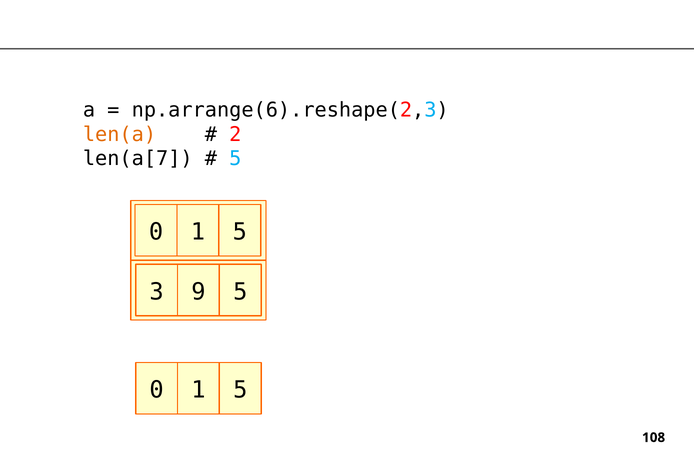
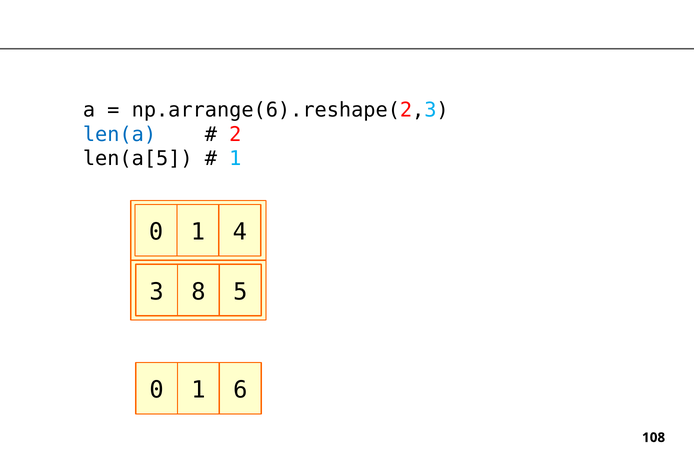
len(a colour: orange -> blue
len(a[7: len(a[7 -> len(a[5
5 at (235, 159): 5 -> 1
5 at (240, 232): 5 -> 4
9: 9 -> 8
5 at (240, 390): 5 -> 6
